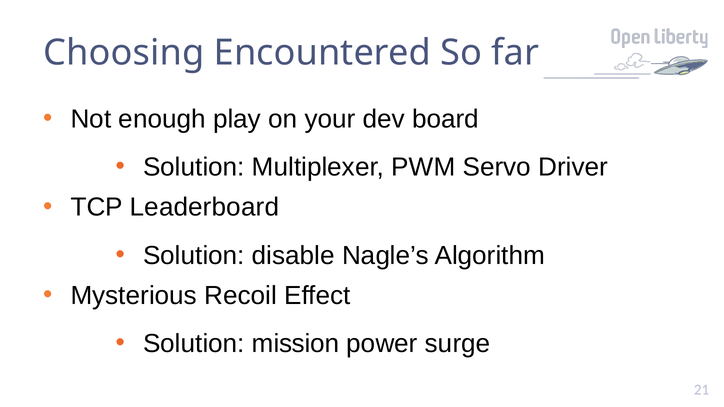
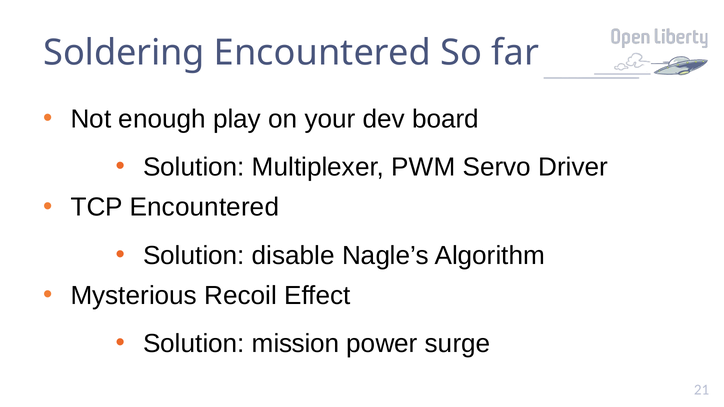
Choosing: Choosing -> Soldering
TCP Leaderboard: Leaderboard -> Encountered
